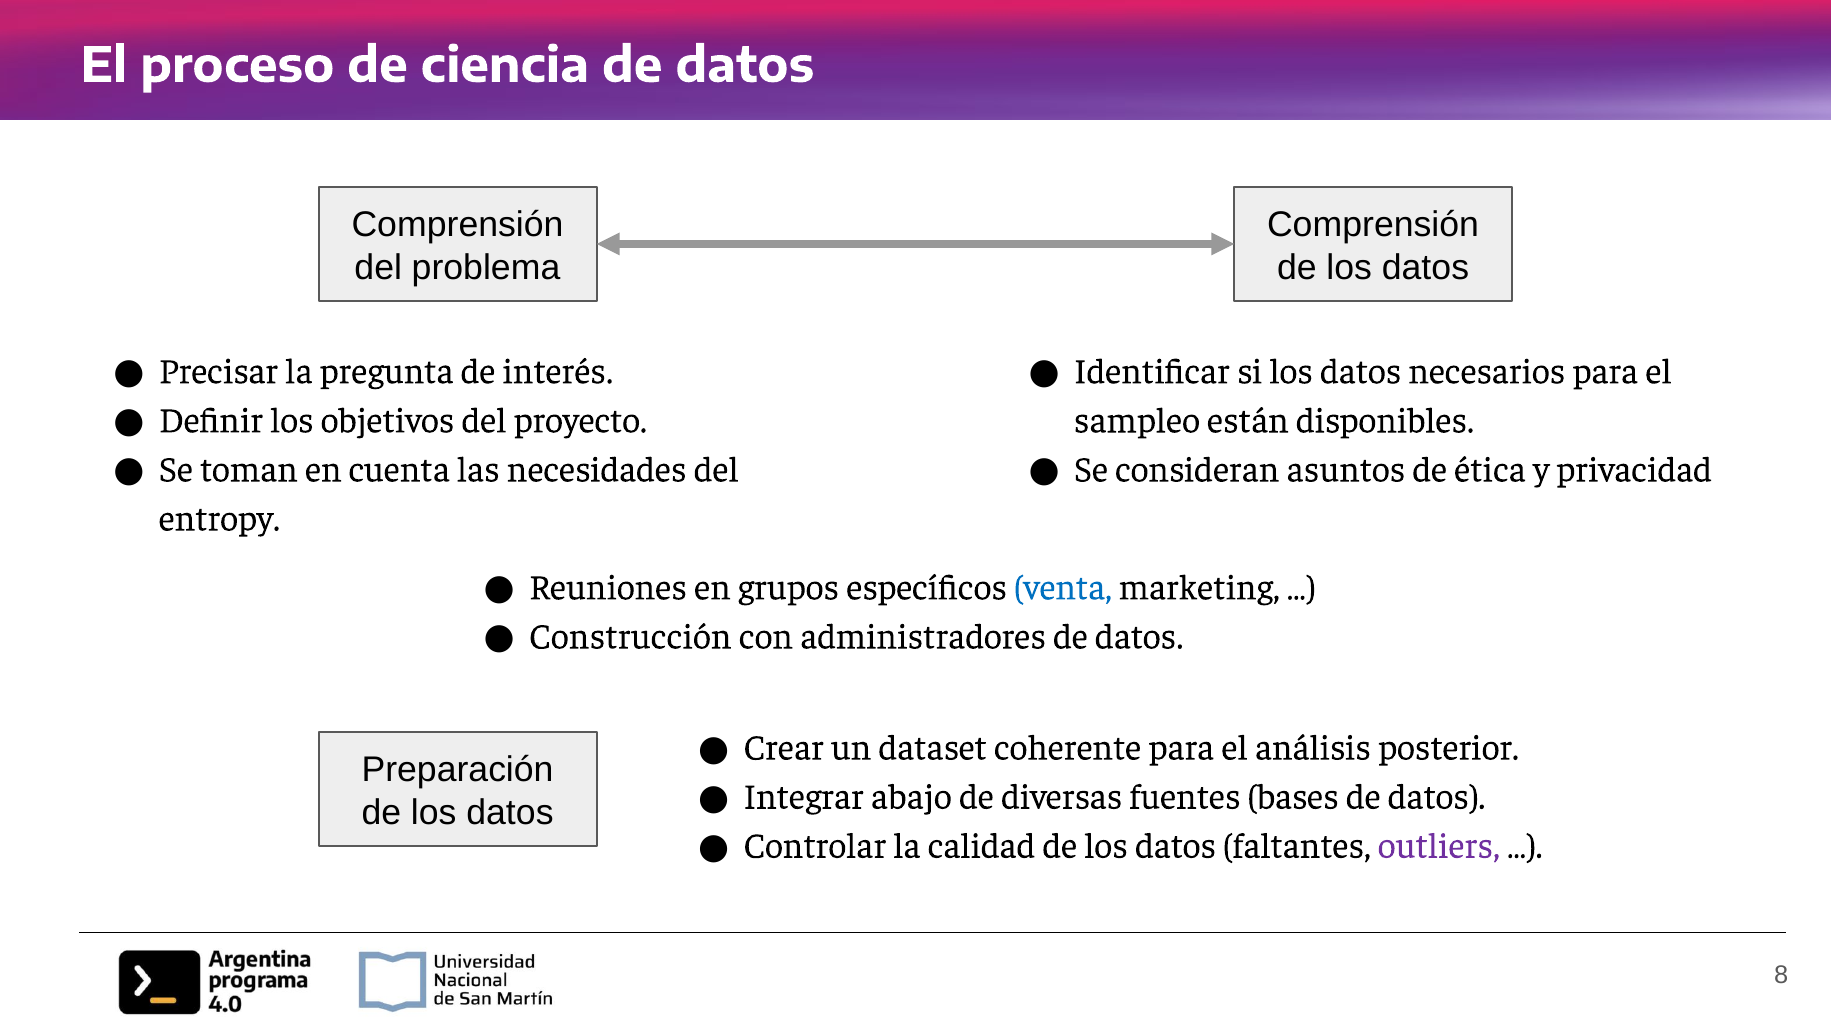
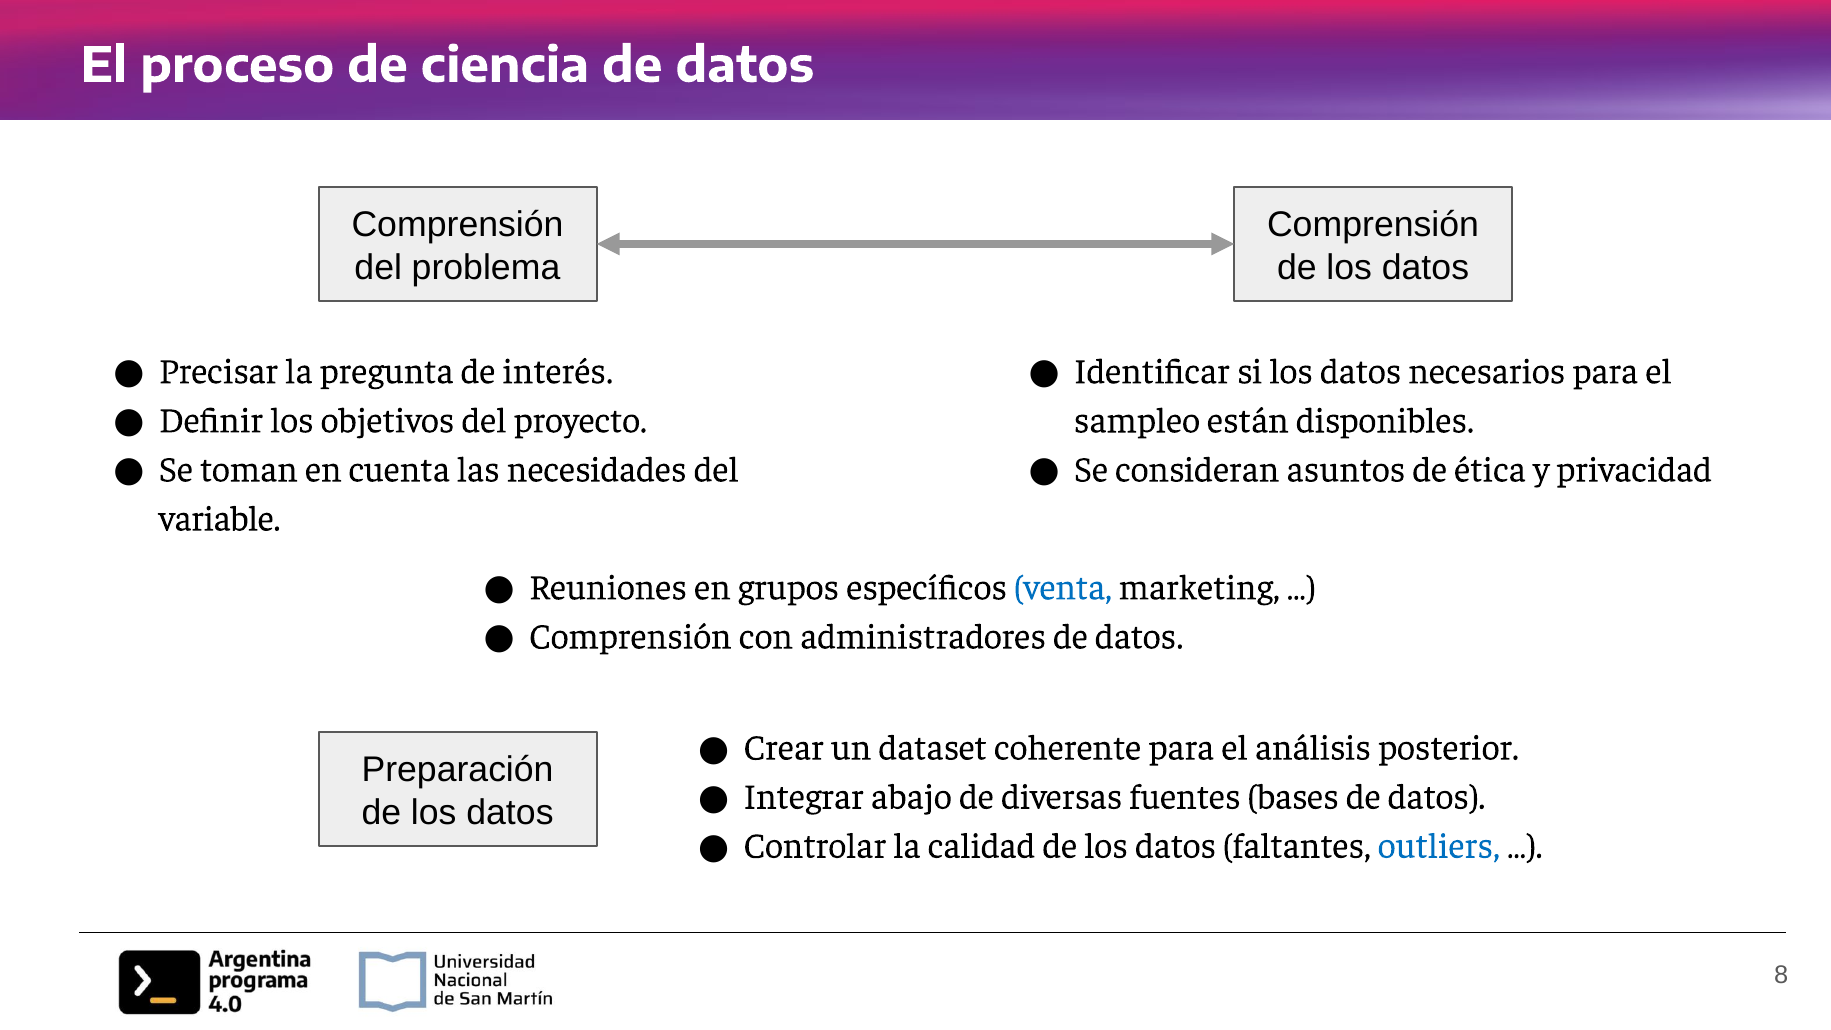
entropy: entropy -> variable
Construcción at (630, 637): Construcción -> Comprensión
outliers colour: purple -> blue
